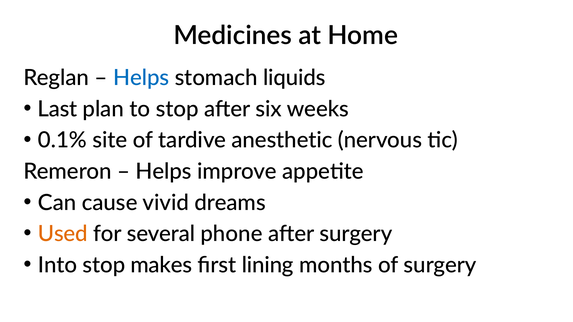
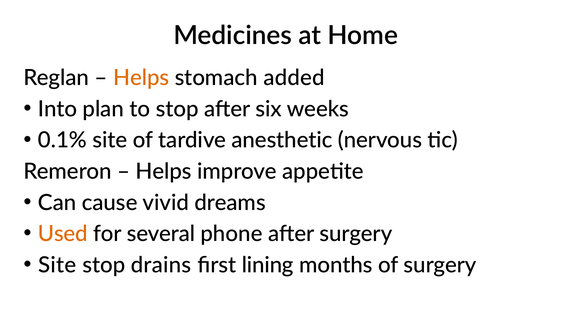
Helps at (141, 78) colour: blue -> orange
liquids: liquids -> added
Last: Last -> Into
Into at (57, 265): Into -> Site
makes: makes -> drains
